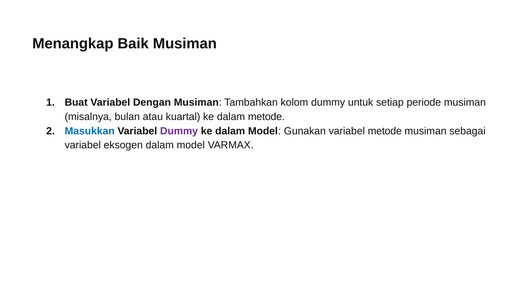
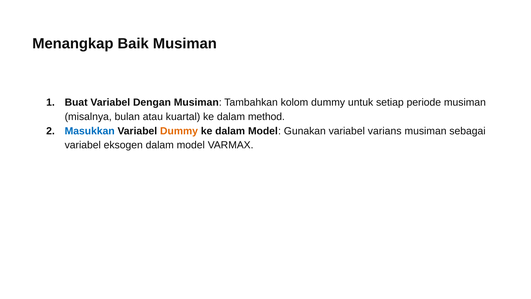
dalam metode: metode -> method
Dummy at (179, 131) colour: purple -> orange
variabel metode: metode -> varians
